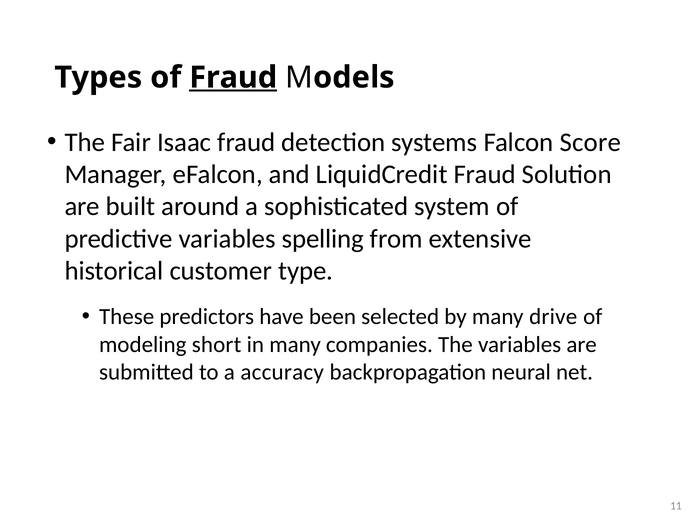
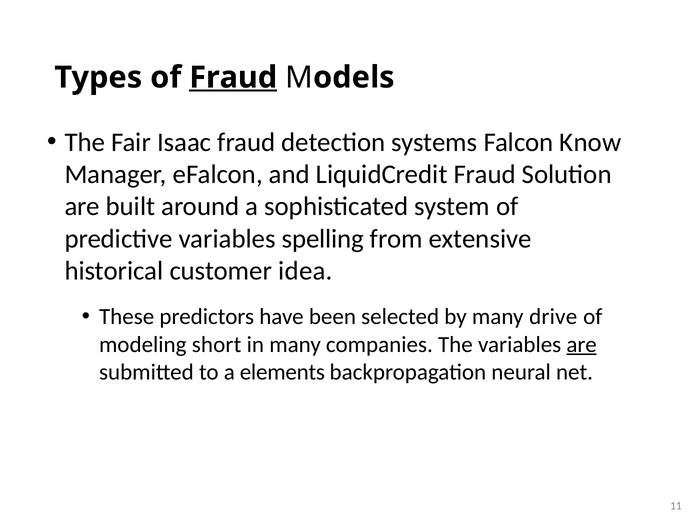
Score: Score -> Know
type: type -> idea
are at (582, 345) underline: none -> present
accuracy: accuracy -> elements
